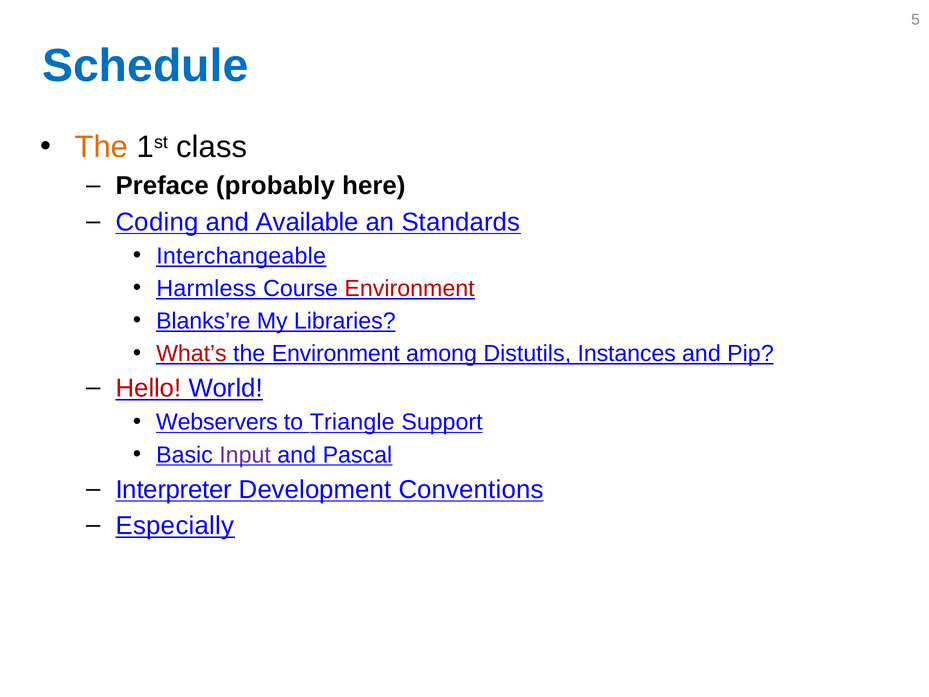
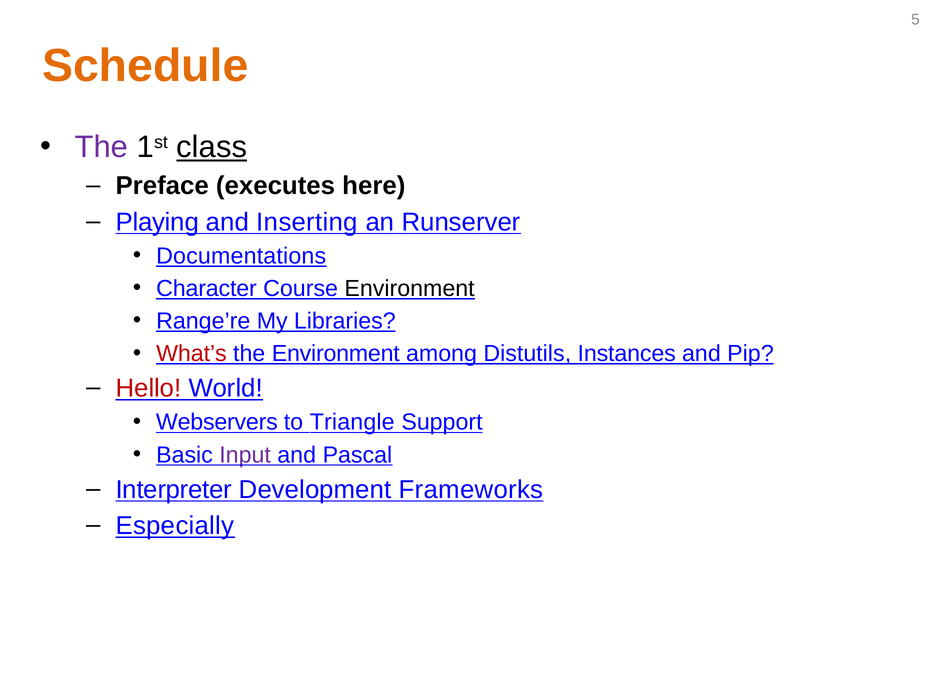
Schedule colour: blue -> orange
The at (102, 147) colour: orange -> purple
class underline: none -> present
probably: probably -> executes
Coding: Coding -> Playing
Available: Available -> Inserting
Standards: Standards -> Runserver
Interchangeable: Interchangeable -> Documentations
Harmless: Harmless -> Character
Environment at (410, 288) colour: red -> black
Blanks’re: Blanks’re -> Range’re
Conventions: Conventions -> Frameworks
